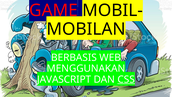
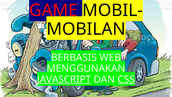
JAVASCRIPT underline: none -> present
